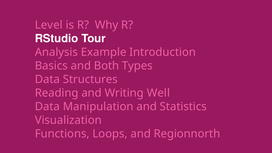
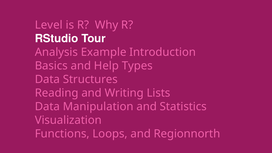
Both: Both -> Help
Well: Well -> Lists
